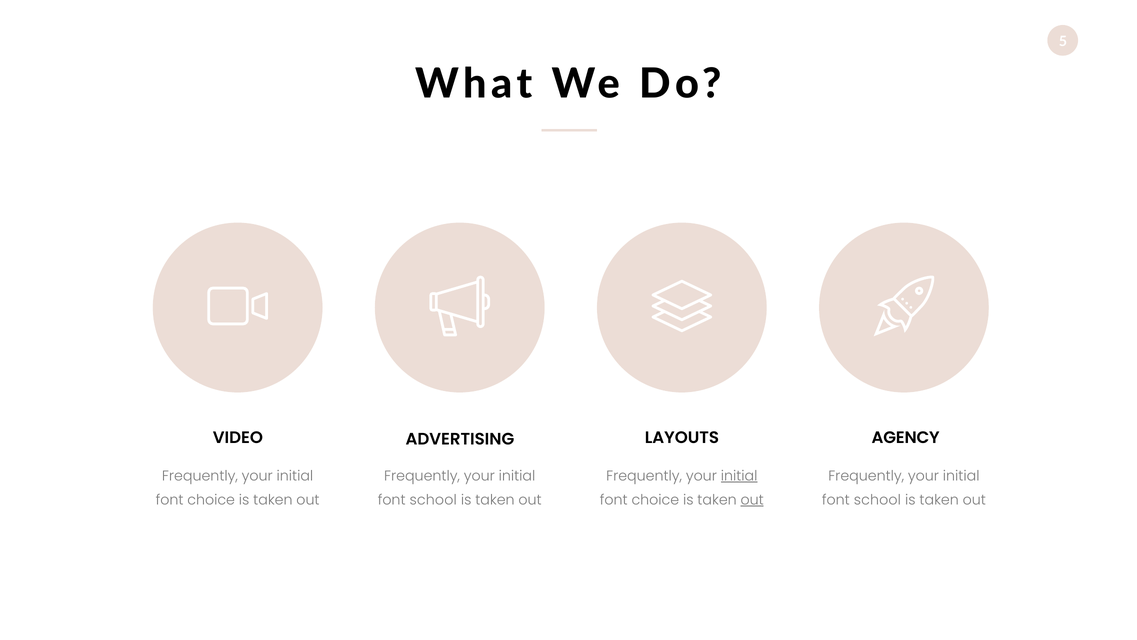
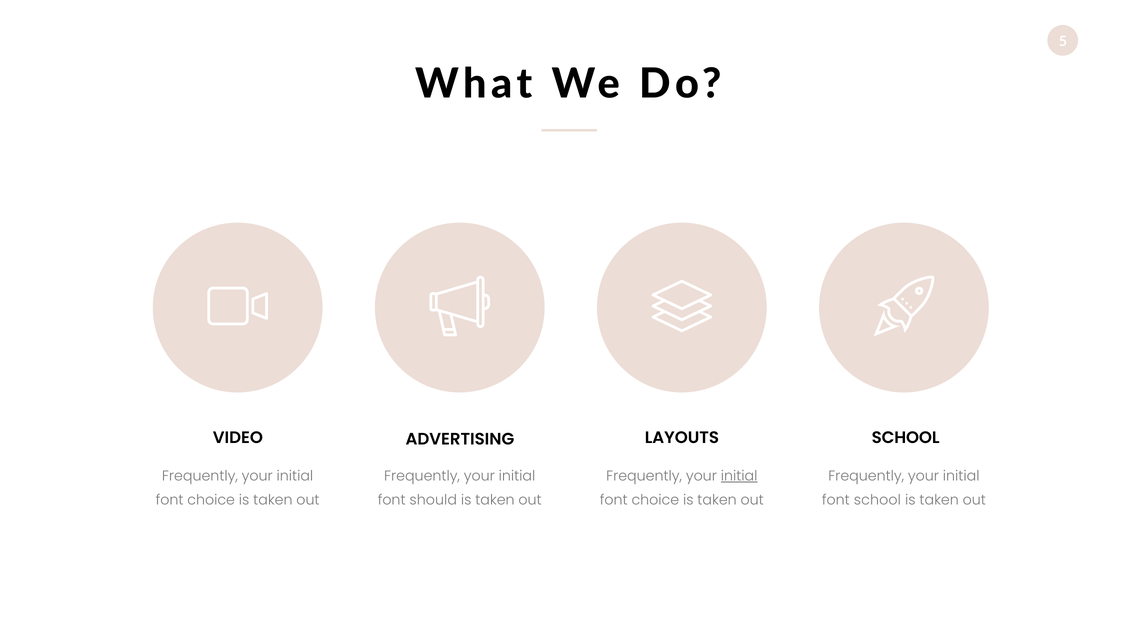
VIDEO AGENCY: AGENCY -> SCHOOL
school at (433, 500): school -> should
out at (752, 500) underline: present -> none
